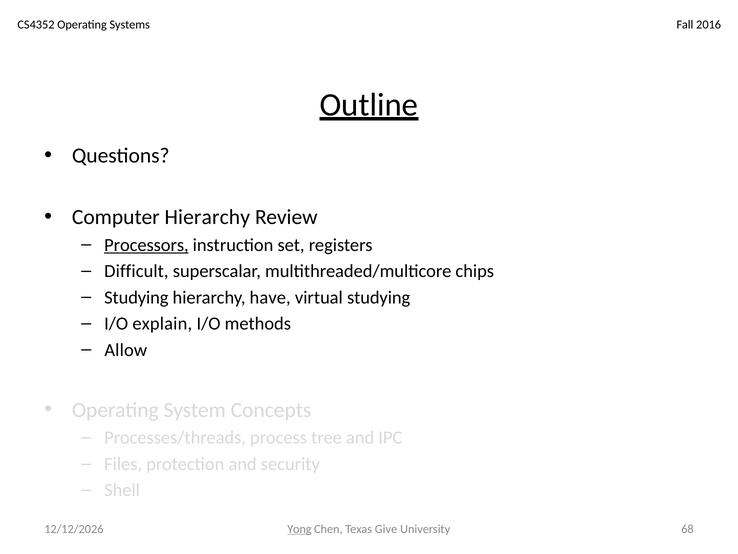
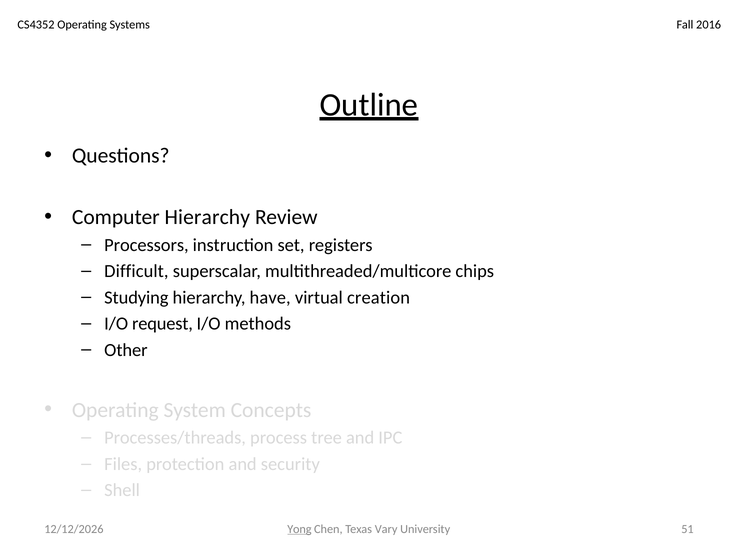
Processors underline: present -> none
virtual studying: studying -> creation
explain: explain -> request
Allow: Allow -> Other
Give: Give -> Vary
68: 68 -> 51
